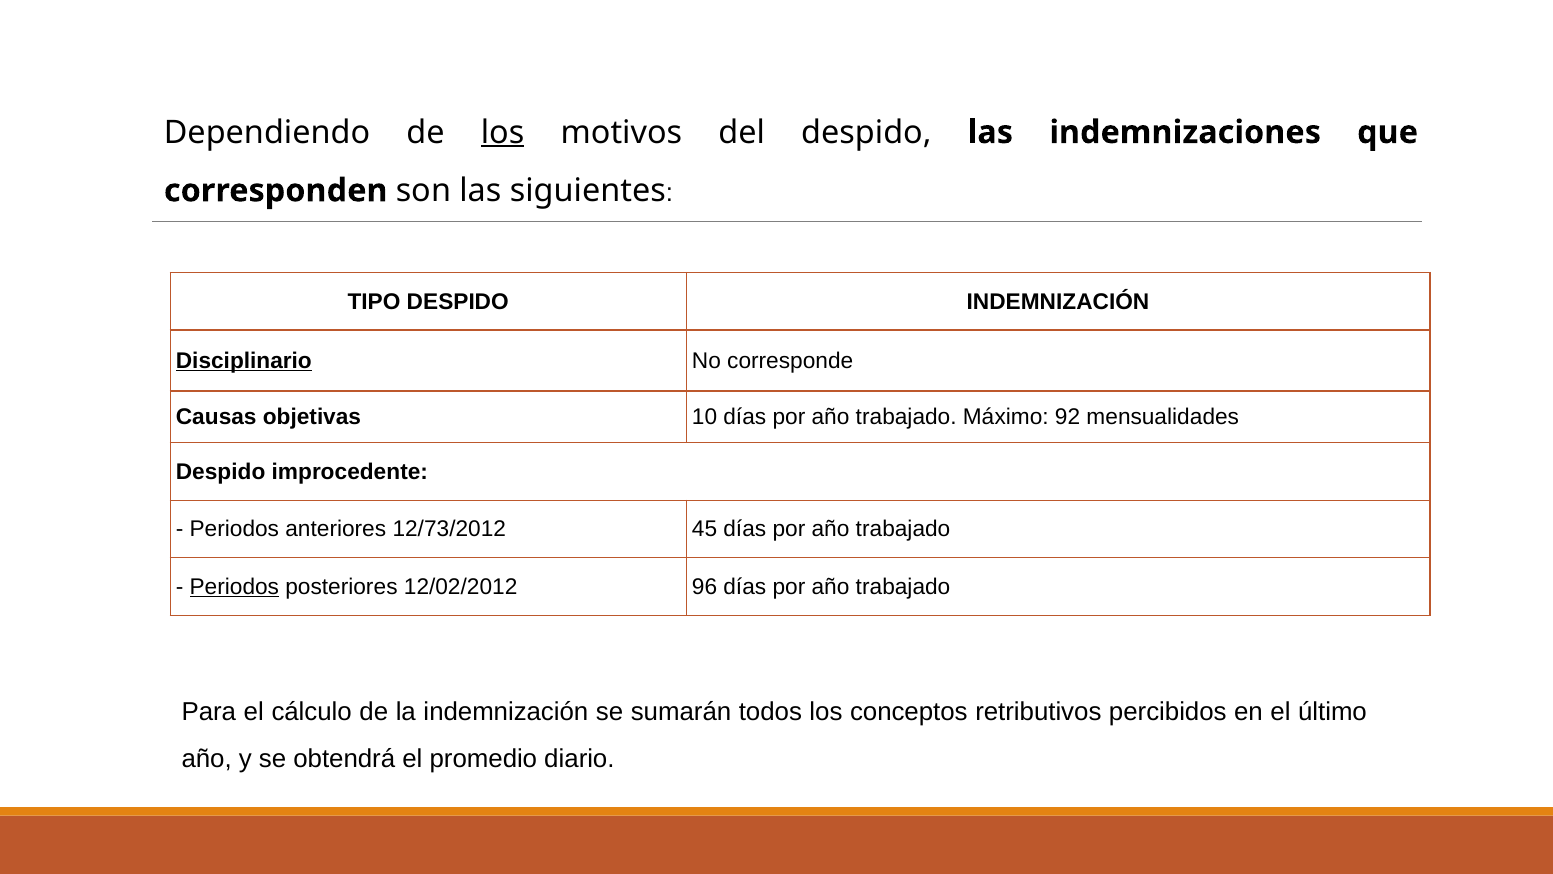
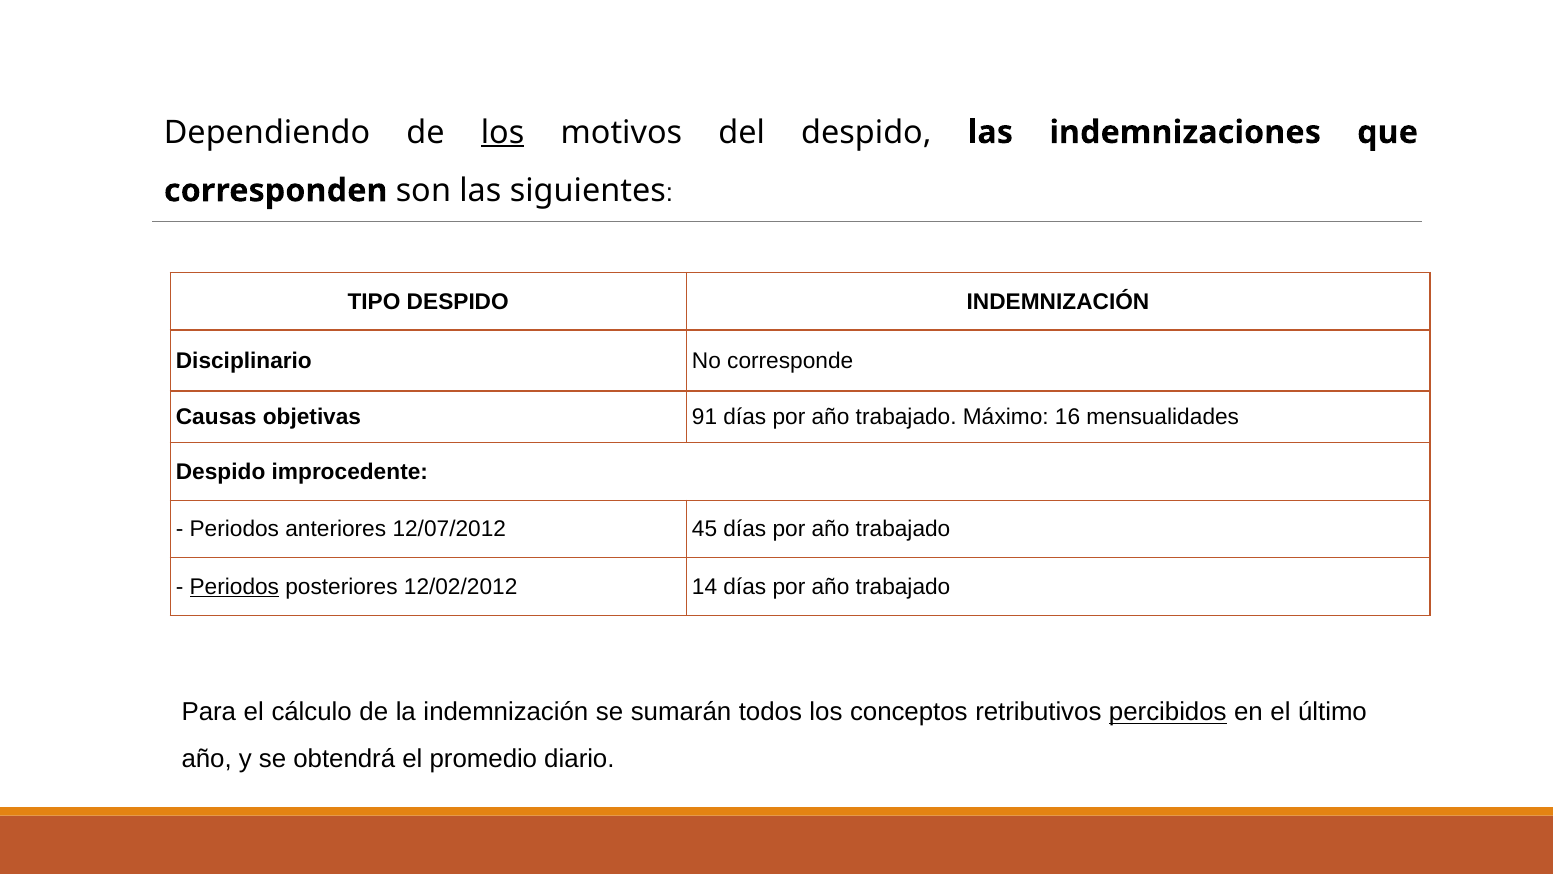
Disciplinario underline: present -> none
10: 10 -> 91
92: 92 -> 16
12/73/2012: 12/73/2012 -> 12/07/2012
96: 96 -> 14
percibidos underline: none -> present
